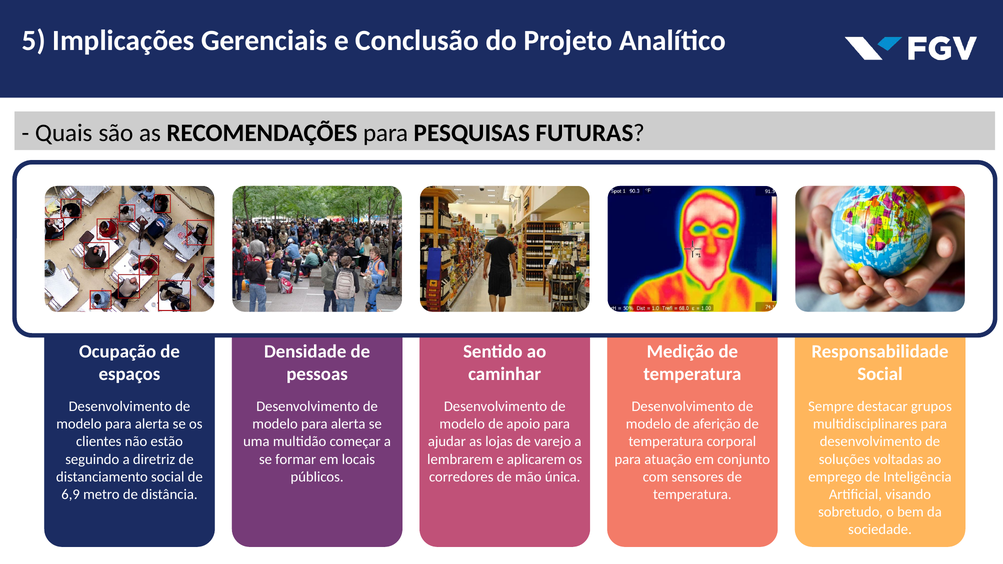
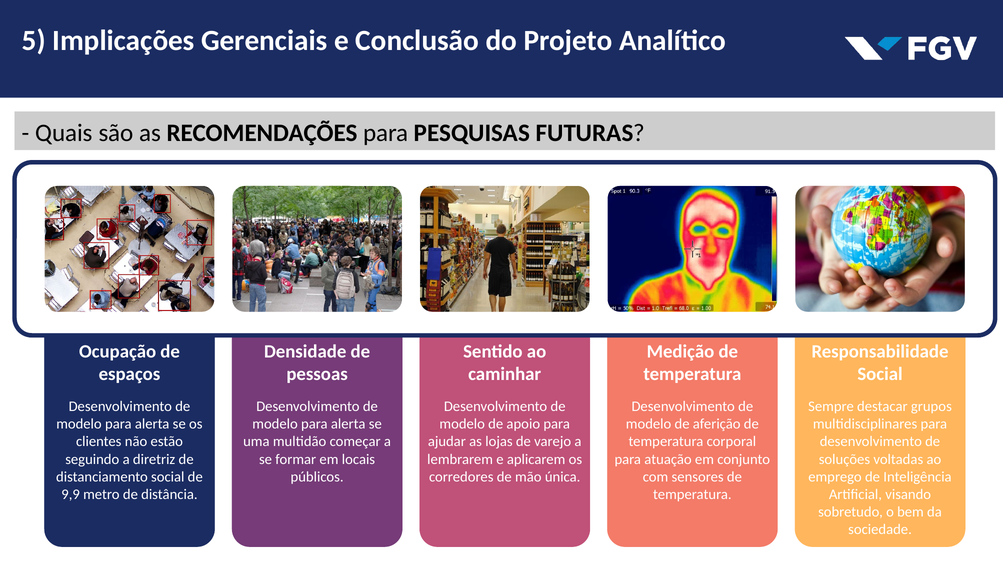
6,9: 6,9 -> 9,9
